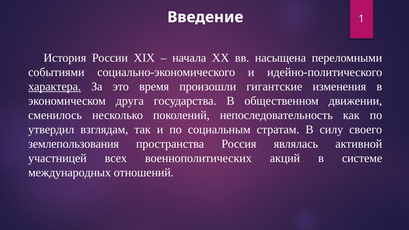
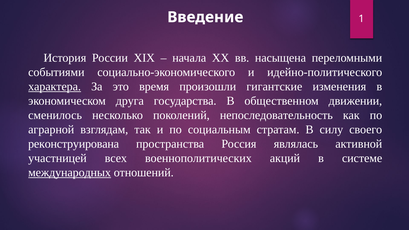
утвердил: утвердил -> аграрной
землепользования: землепользования -> реконструирована
международных underline: none -> present
